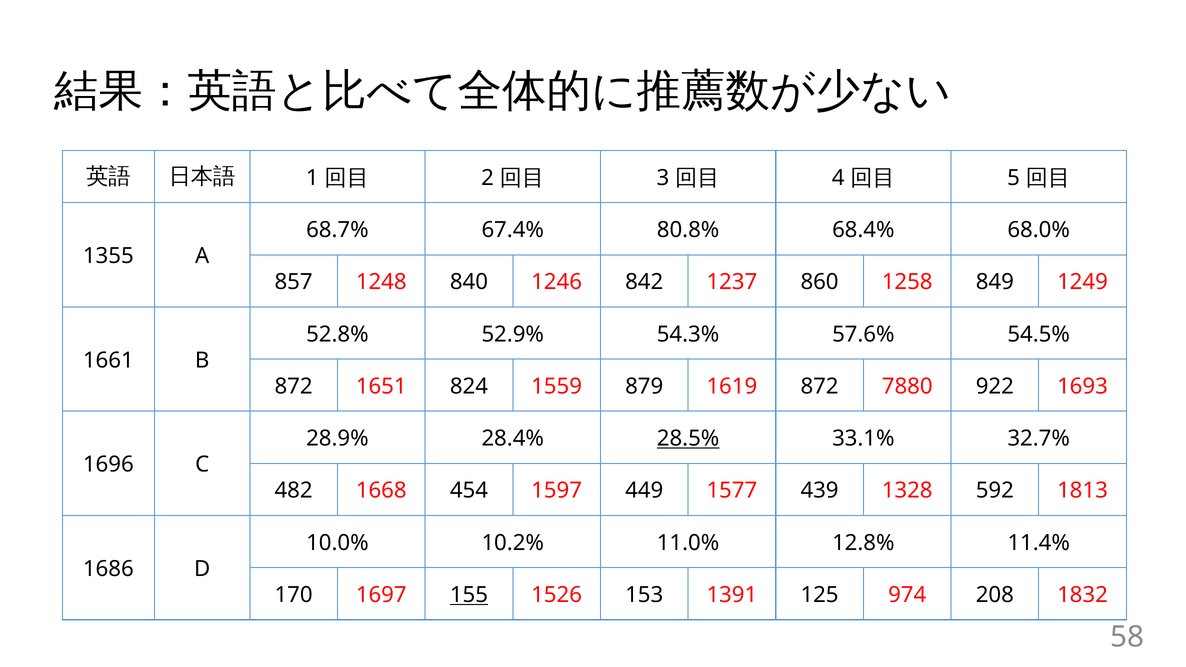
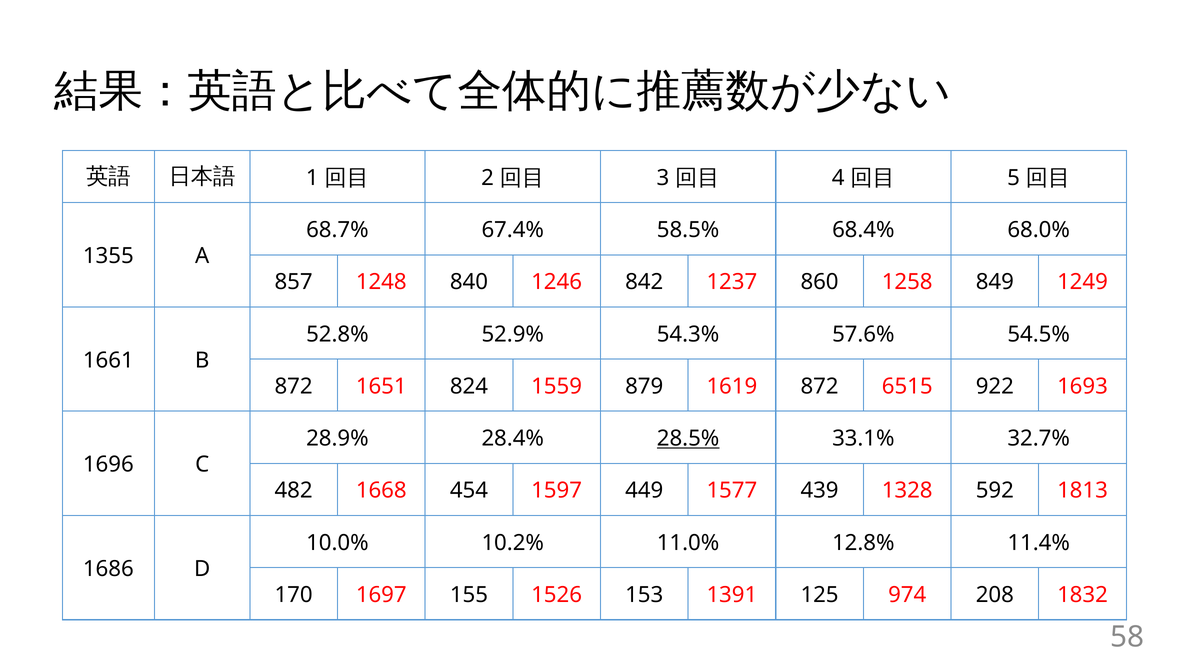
80.8%: 80.8% -> 58.5%
7880: 7880 -> 6515
155 underline: present -> none
